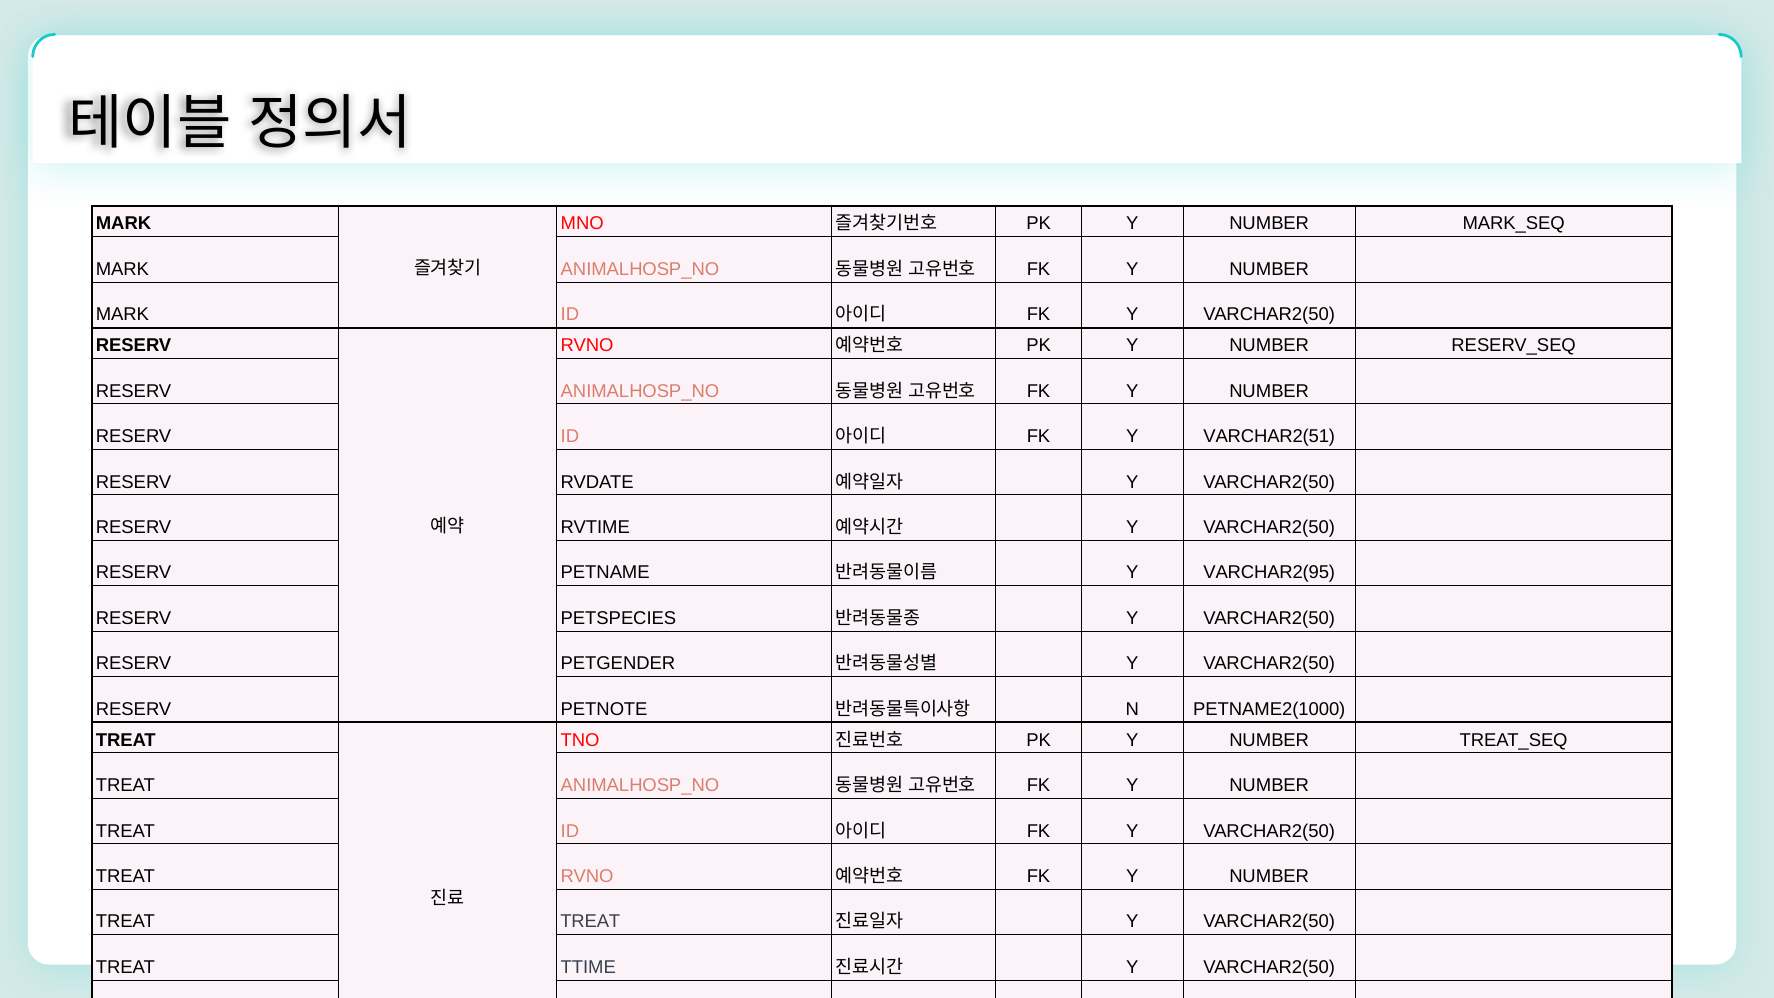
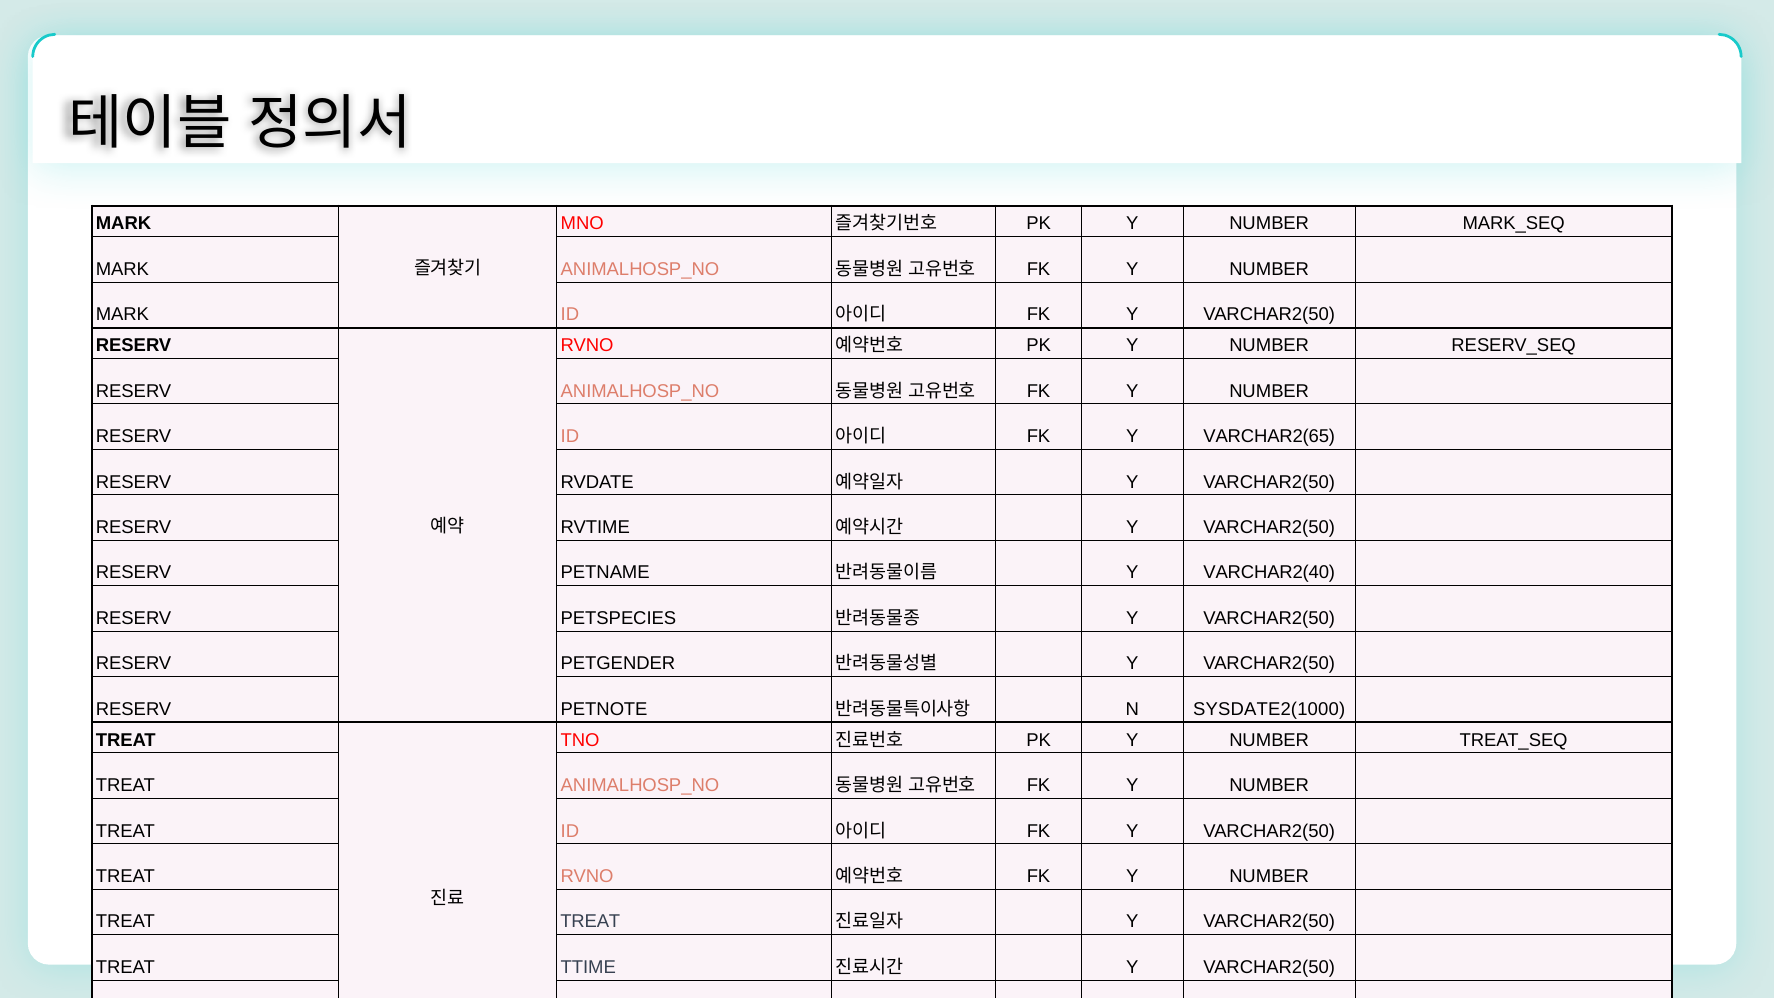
VARCHAR2(51: VARCHAR2(51 -> VARCHAR2(65
VARCHAR2(95: VARCHAR2(95 -> VARCHAR2(40
PETNAME2(1000: PETNAME2(1000 -> SYSDATE2(1000
